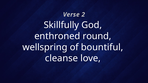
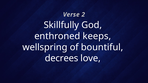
round: round -> keeps
cleanse: cleanse -> decrees
